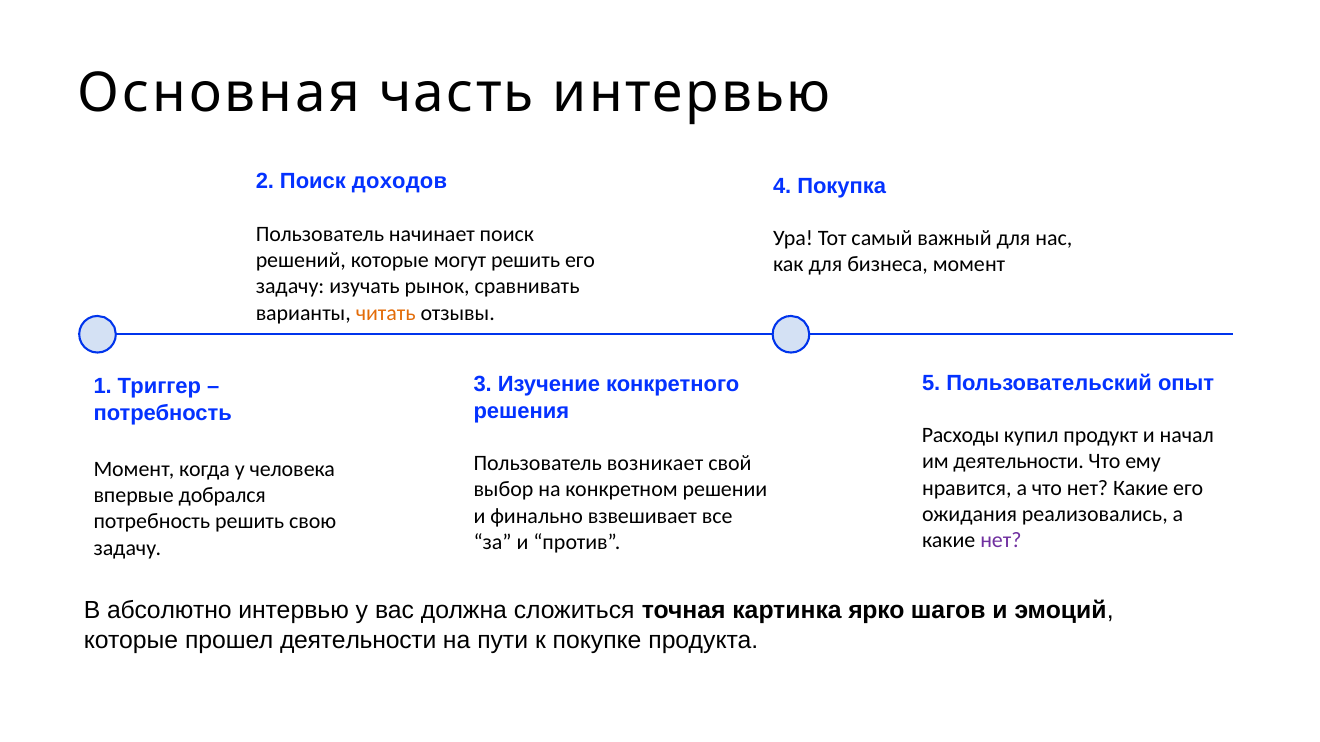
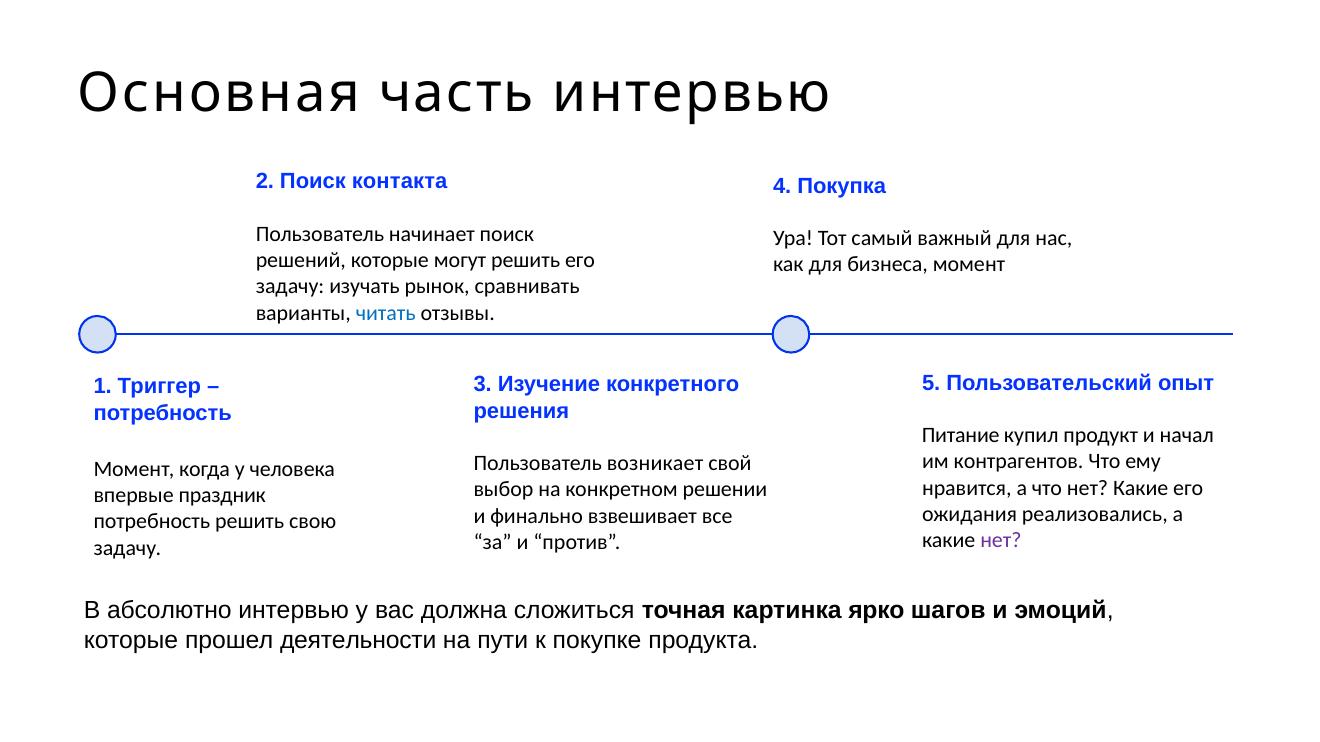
доходов: доходов -> контакта
читать colour: orange -> blue
Расходы: Расходы -> Питание
им деятельности: деятельности -> контрагентов
добрался: добрался -> праздник
